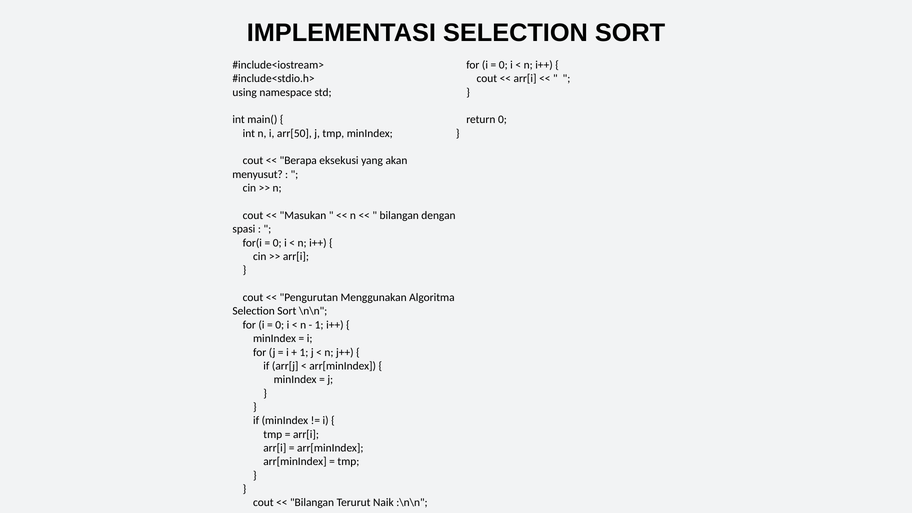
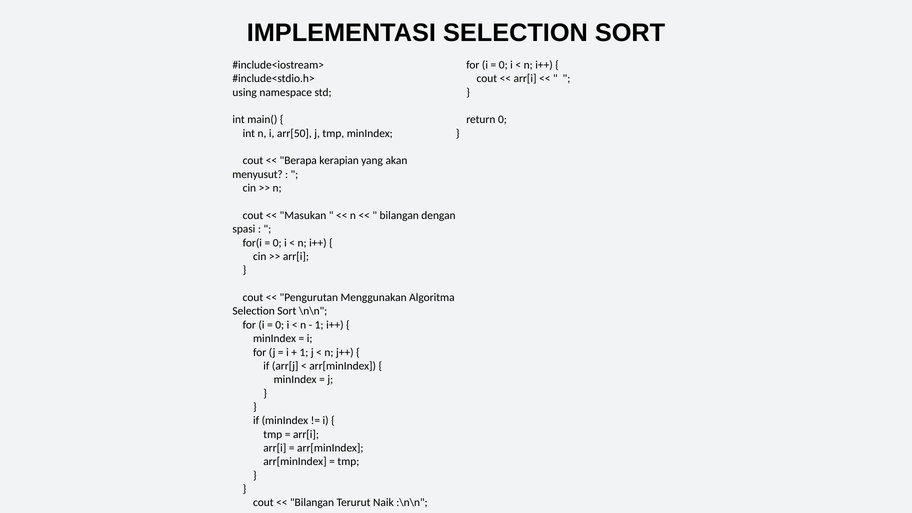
eksekusi: eksekusi -> kerapian
